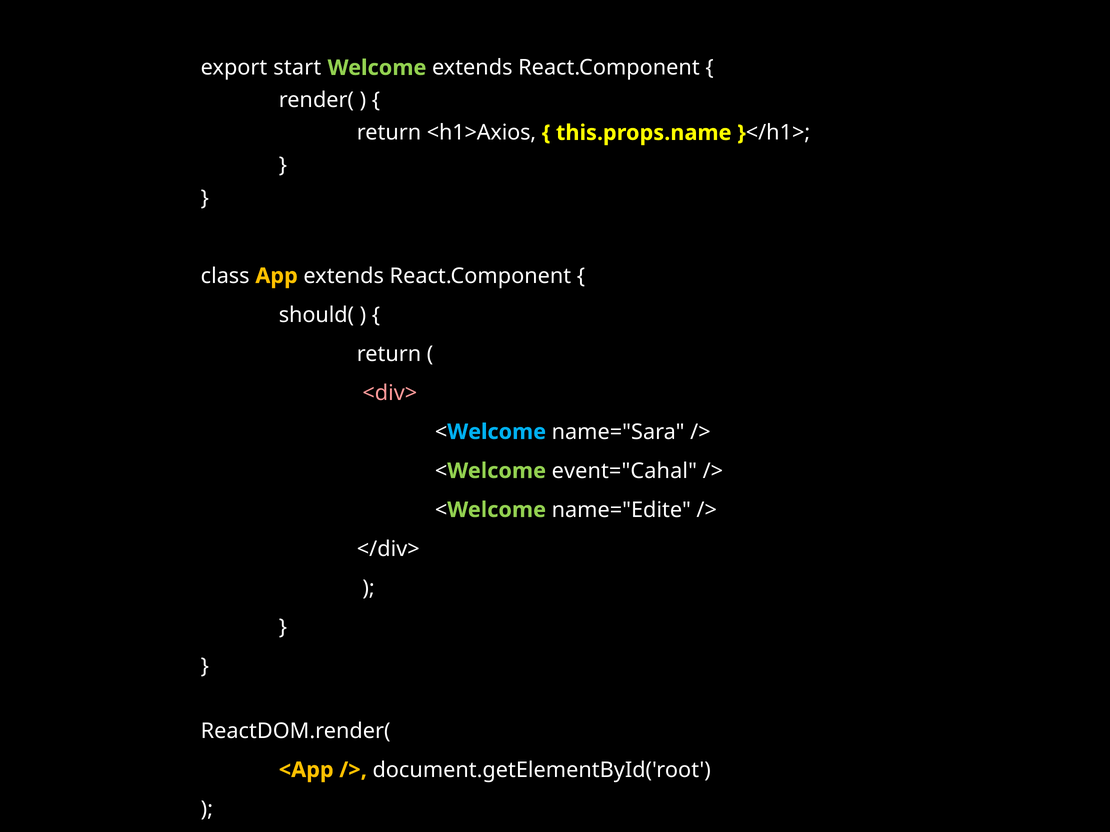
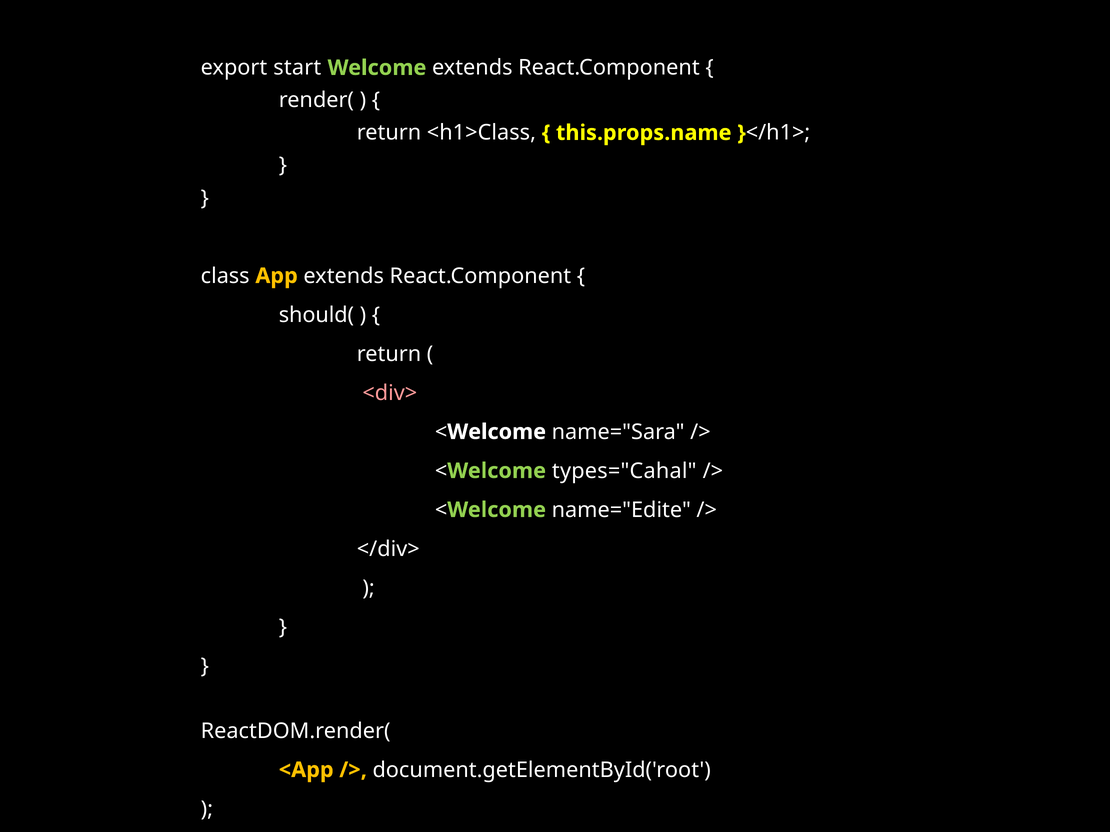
<h1>Axios: <h1>Axios -> <h1>Class
Welcome at (497, 432) colour: light blue -> white
event="Cahal: event="Cahal -> types="Cahal
